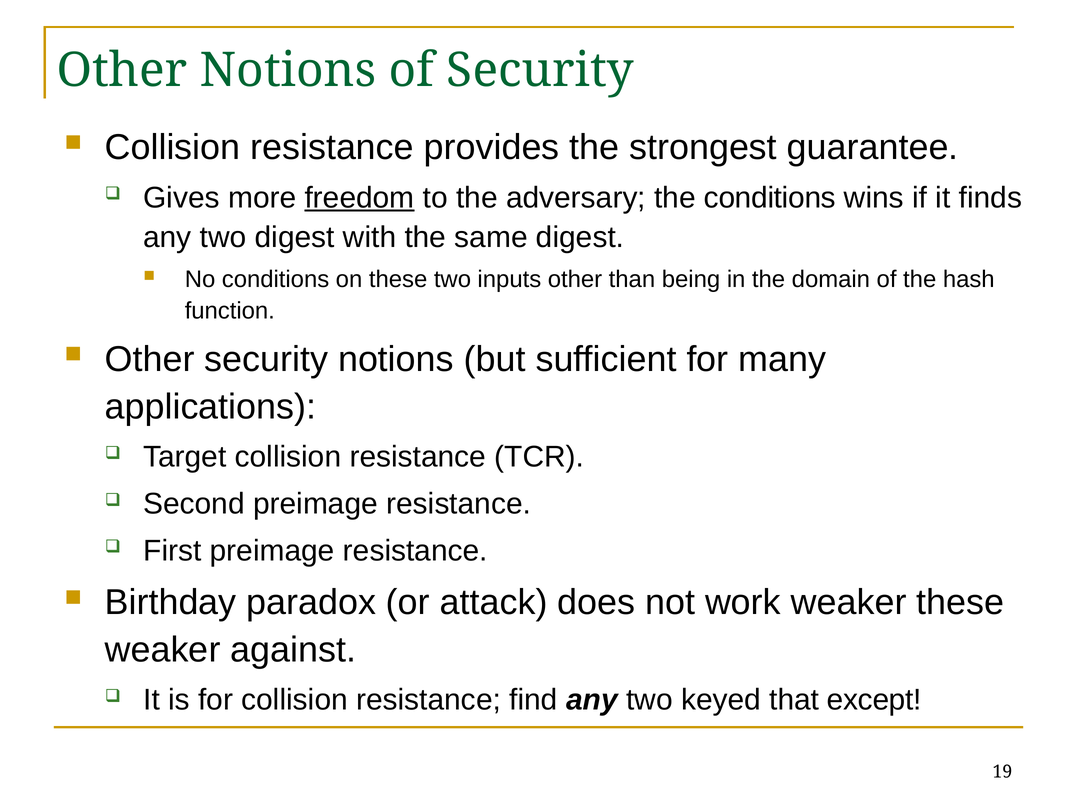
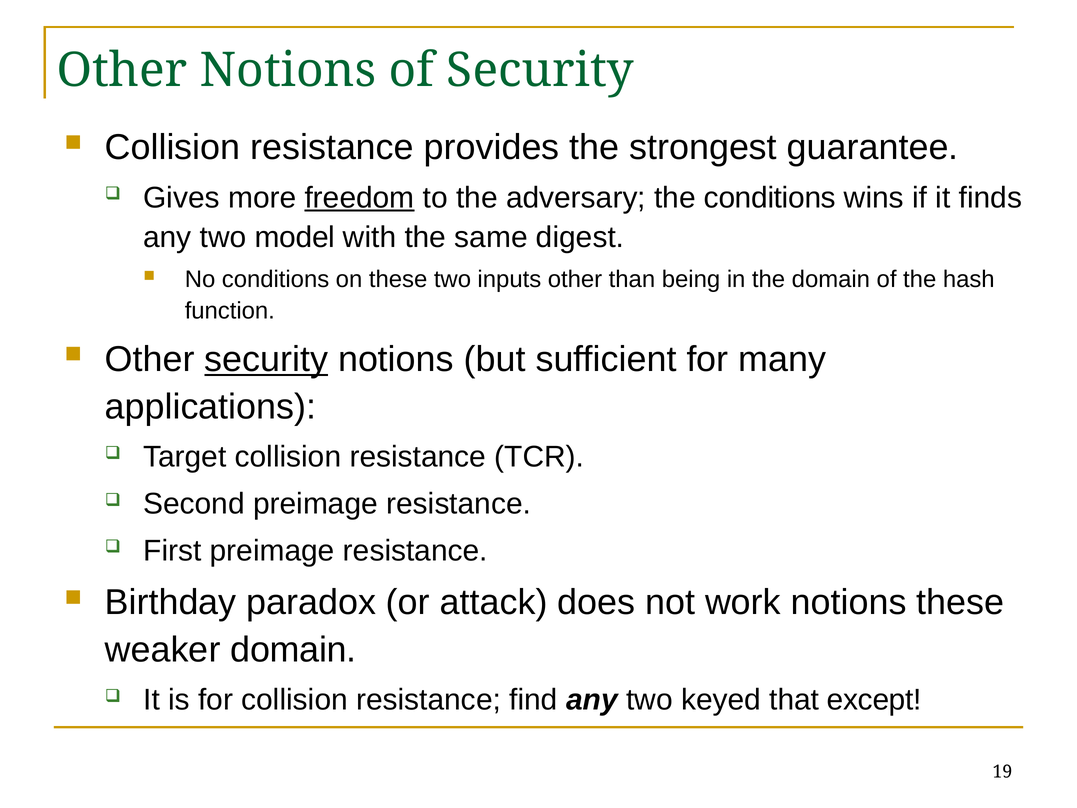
two digest: digest -> model
security at (266, 359) underline: none -> present
work weaker: weaker -> notions
weaker against: against -> domain
